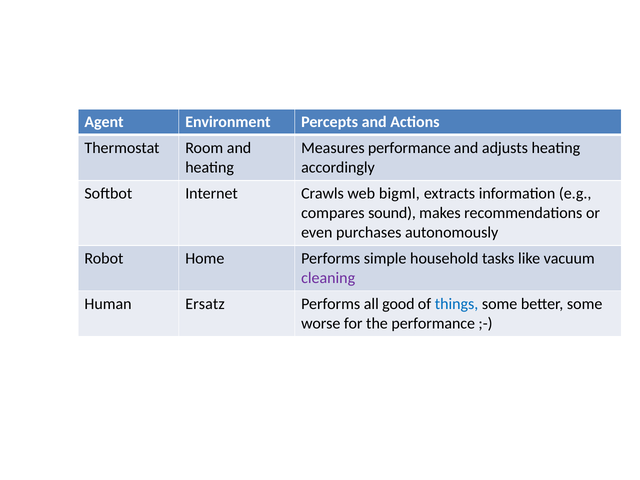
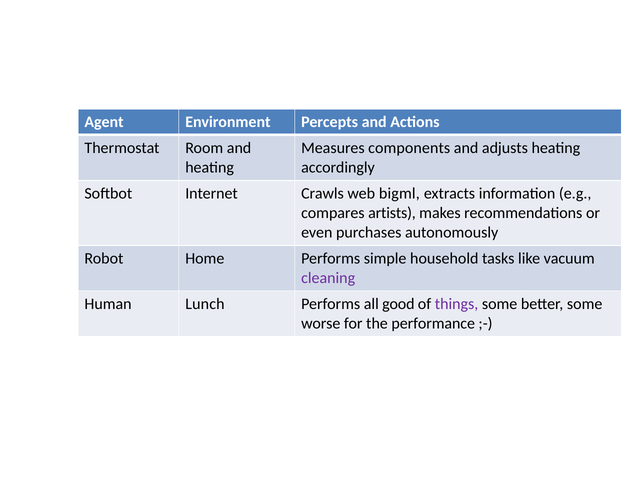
Measures performance: performance -> components
sound: sound -> artists
Ersatz: Ersatz -> Lunch
things colour: blue -> purple
